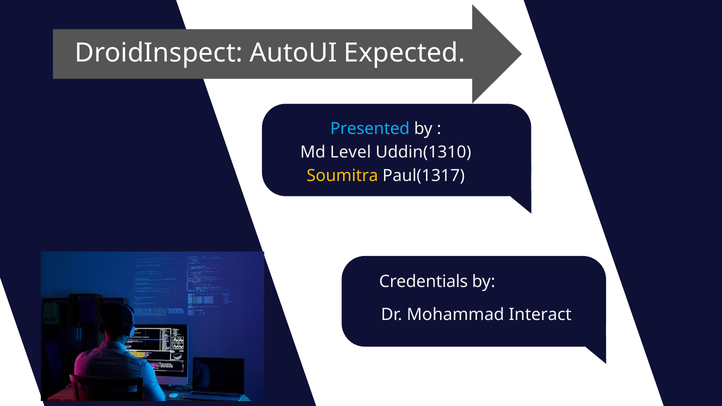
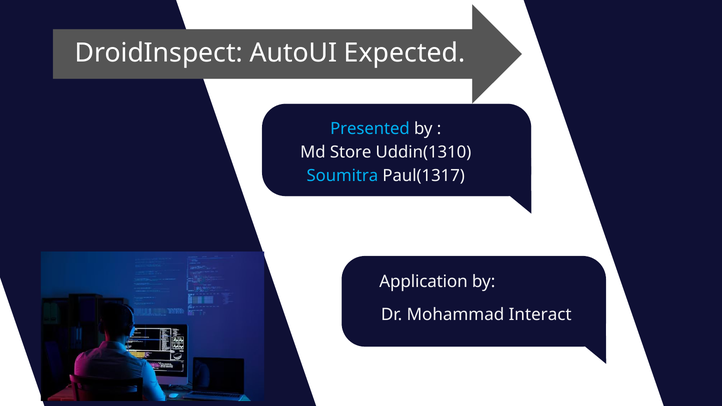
Level: Level -> Store
Soumitra colour: yellow -> light blue
Credentials: Credentials -> Application
